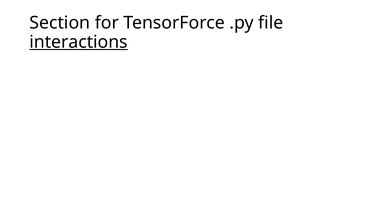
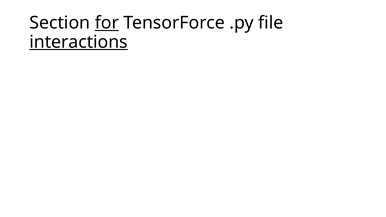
for underline: none -> present
